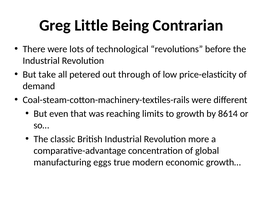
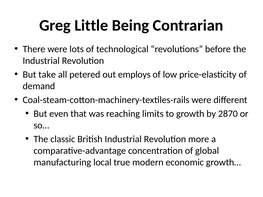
through: through -> employs
8614: 8614 -> 2870
eggs: eggs -> local
